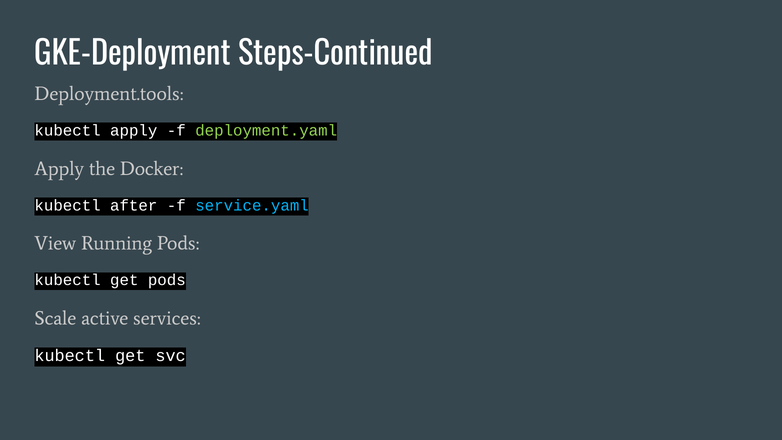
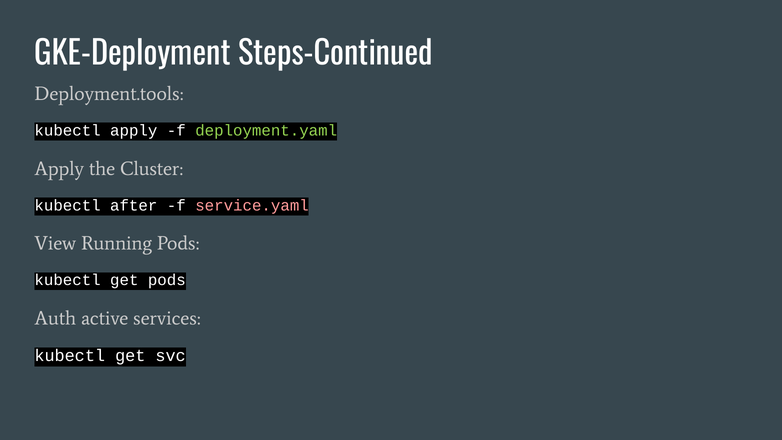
Docker: Docker -> Cluster
service.yaml colour: light blue -> pink
Scale: Scale -> Auth
